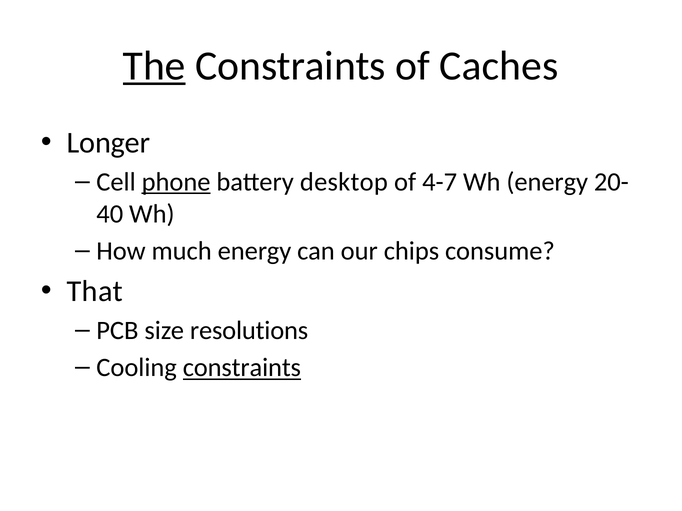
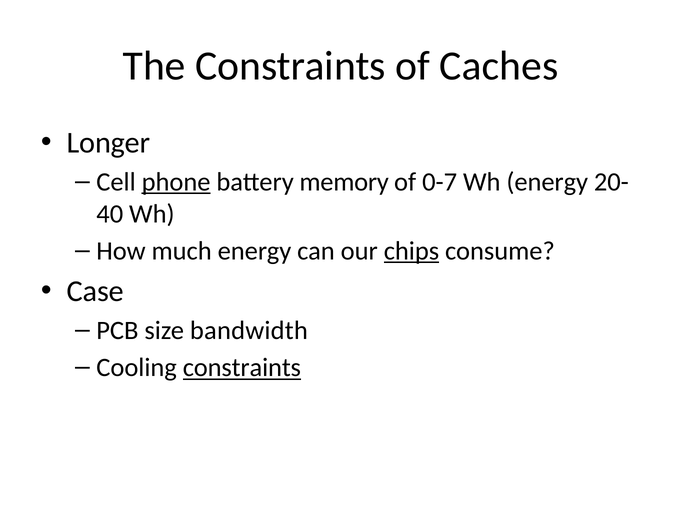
The underline: present -> none
desktop: desktop -> memory
4-7: 4-7 -> 0-7
chips underline: none -> present
That: That -> Case
resolutions: resolutions -> bandwidth
